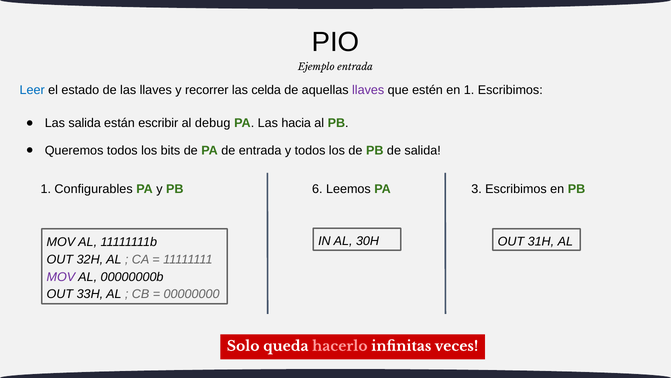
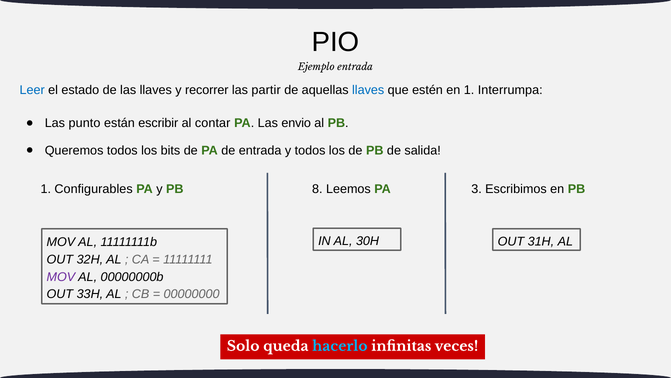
celda: celda -> partir
llaves at (368, 90) colour: purple -> blue
1 Escribimos: Escribimos -> Interrumpa
Las salida: salida -> punto
debug: debug -> contar
hacia: hacia -> envio
6: 6 -> 8
hacerlo colour: pink -> light blue
